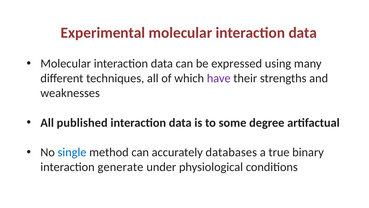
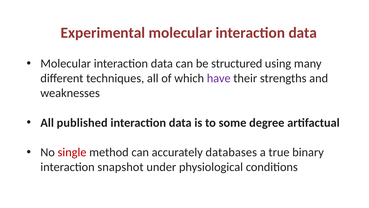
expressed: expressed -> structured
single colour: blue -> red
generate: generate -> snapshot
